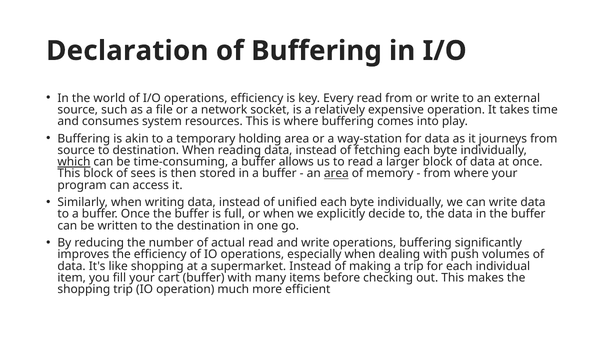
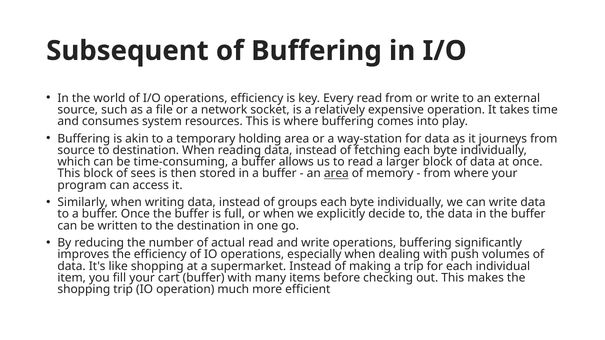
Declaration: Declaration -> Subsequent
which underline: present -> none
unified: unified -> groups
